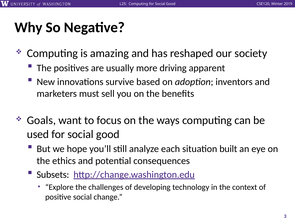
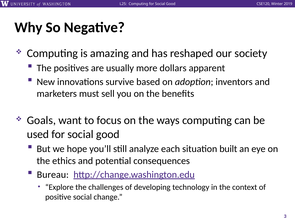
driving: driving -> dollars
Subsets: Subsets -> Bureau
